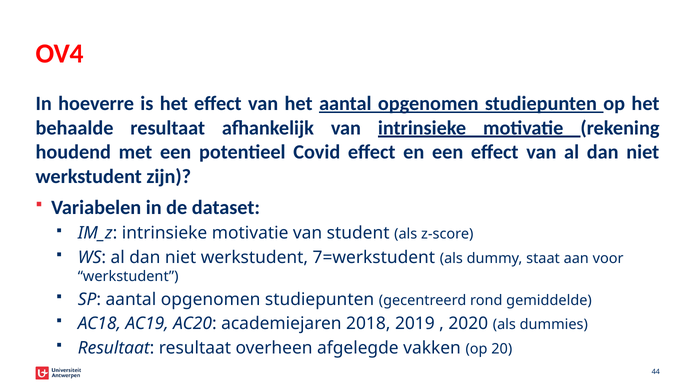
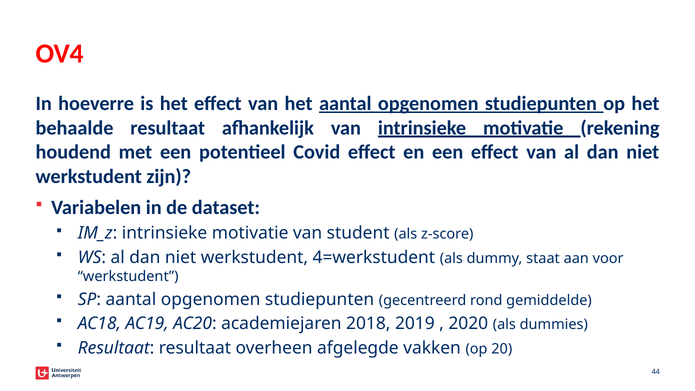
7=werkstudent: 7=werkstudent -> 4=werkstudent
